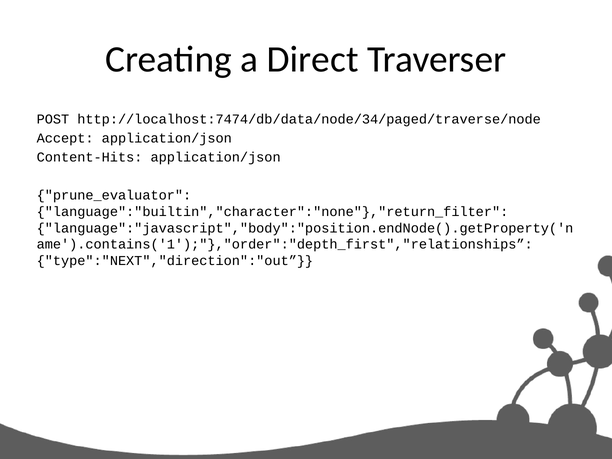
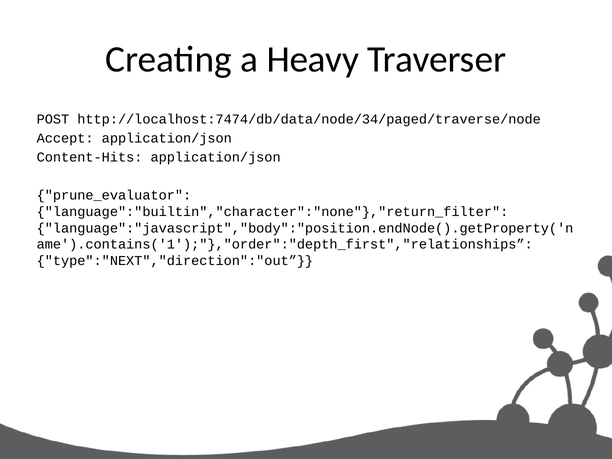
Direct: Direct -> Heavy
